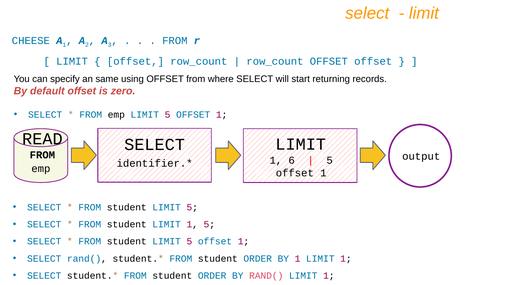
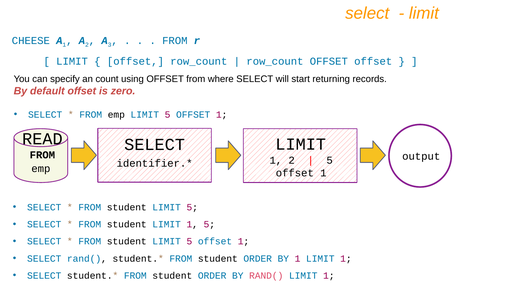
same: same -> count
1 6: 6 -> 2
